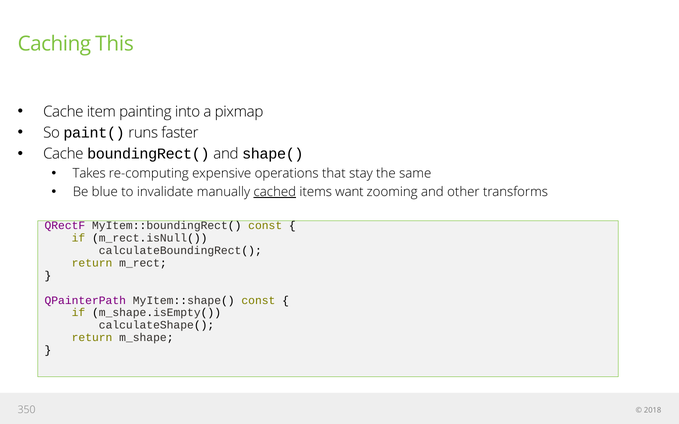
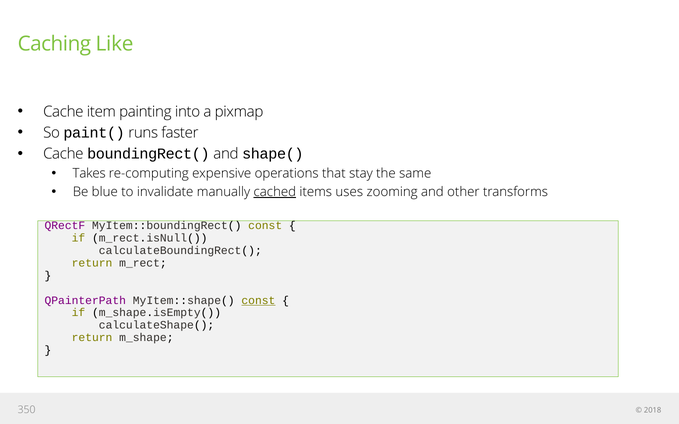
This: This -> Like
want: want -> uses
const at (258, 301) underline: none -> present
